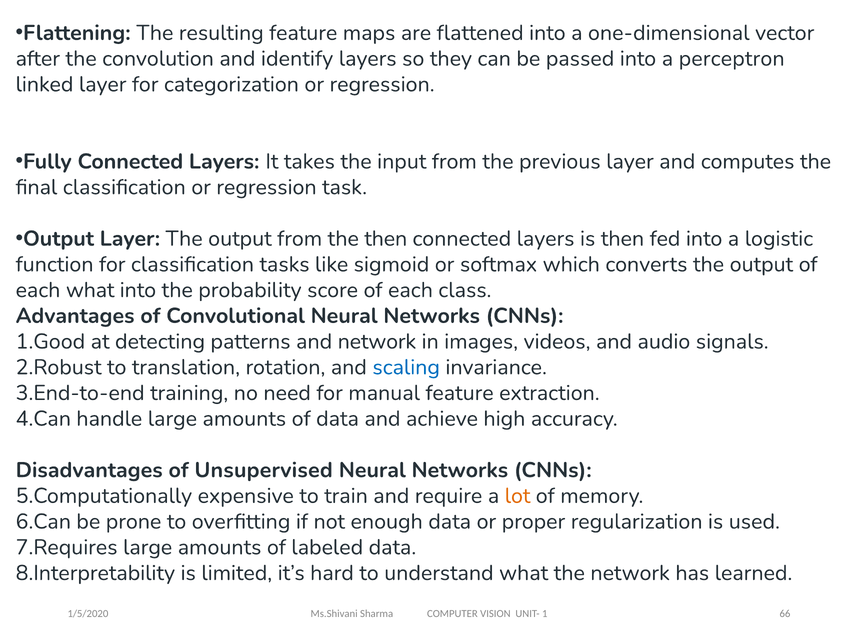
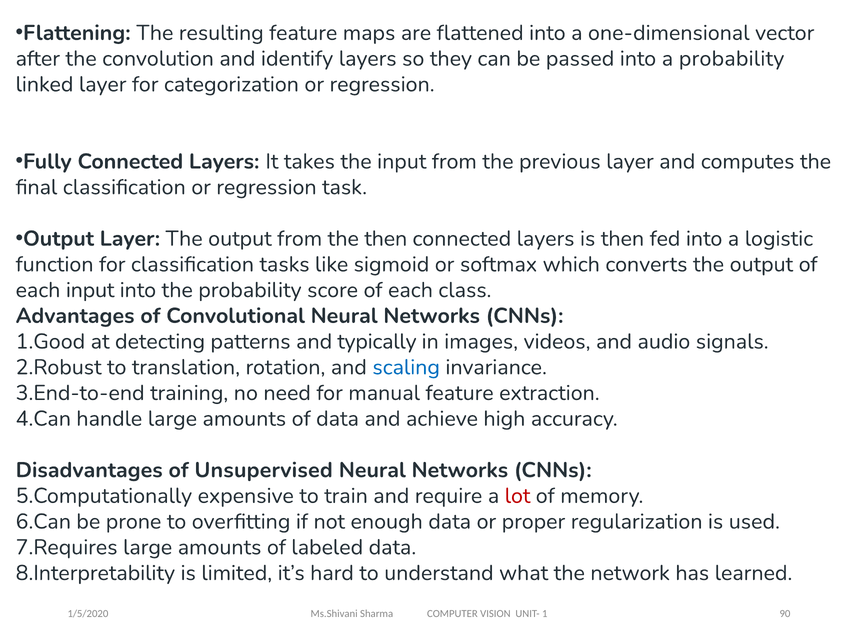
a perceptron: perceptron -> probability
each what: what -> input
and network: network -> typically
lot colour: orange -> red
66: 66 -> 90
